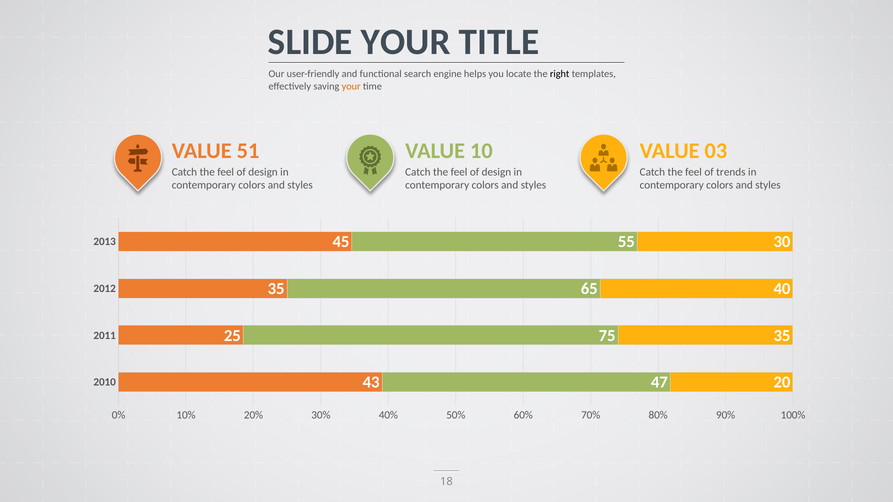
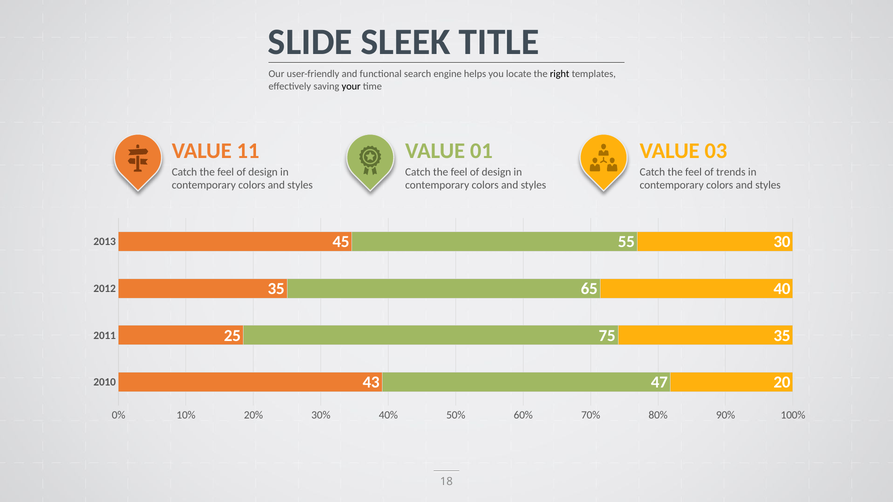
SLIDE YOUR: YOUR -> SLEEK
your at (351, 86) colour: orange -> black
51: 51 -> 11
10: 10 -> 01
